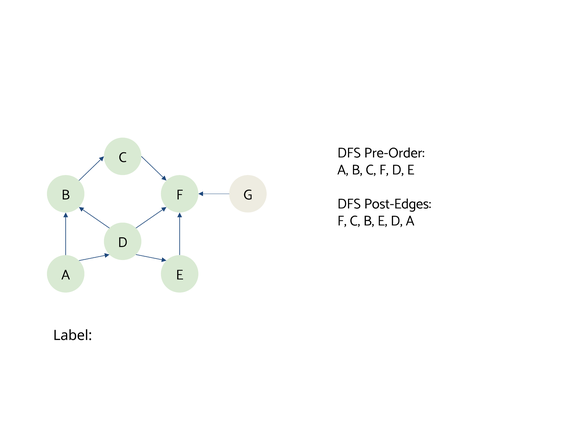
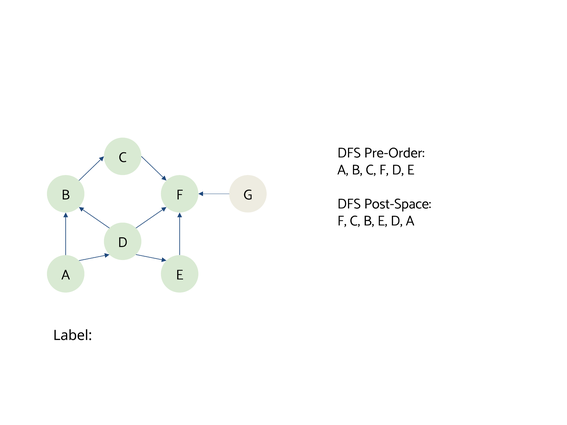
Post-Edges: Post-Edges -> Post-Space
